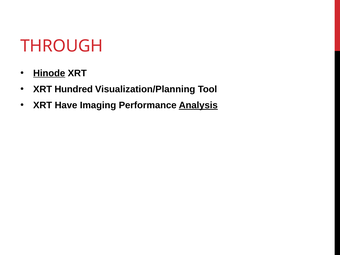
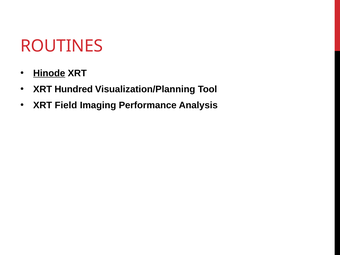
THROUGH: THROUGH -> ROUTINES
Have: Have -> Field
Analysis underline: present -> none
